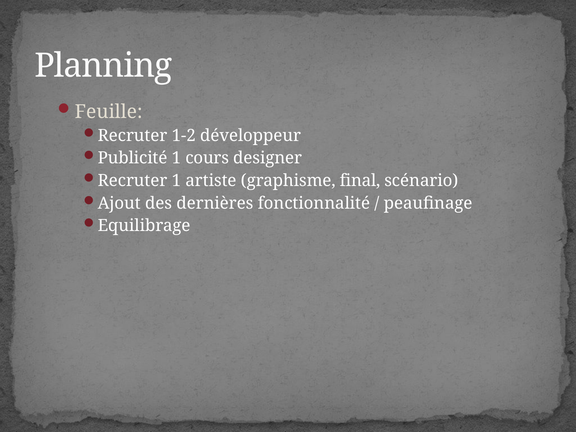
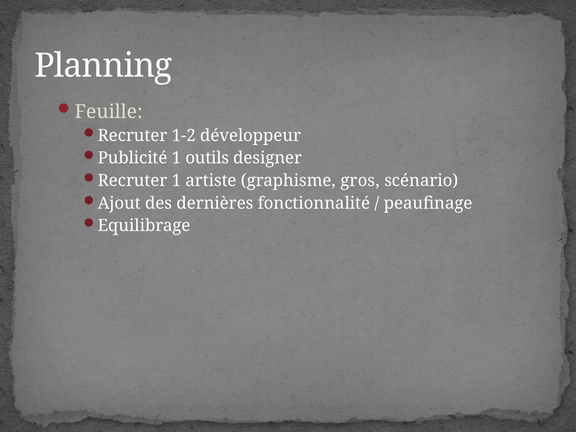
cours: cours -> outils
final: final -> gros
